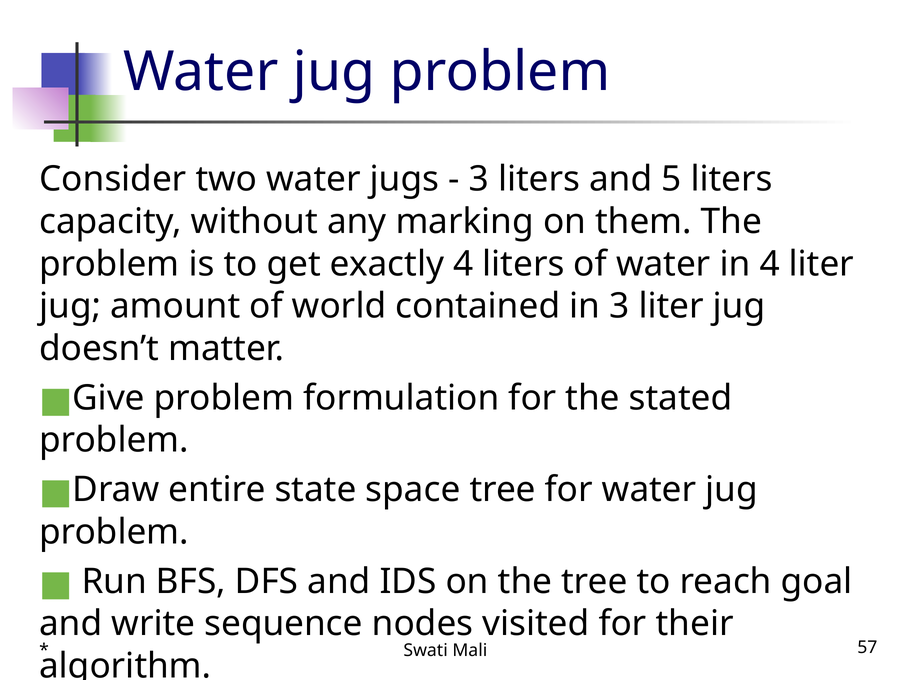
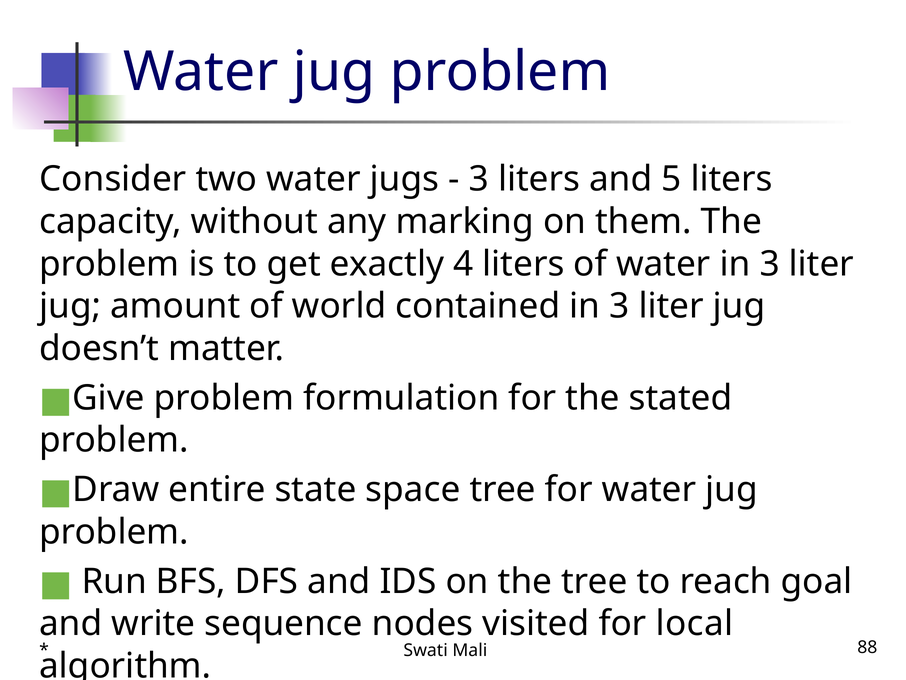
water in 4: 4 -> 3
their: their -> local
57: 57 -> 88
